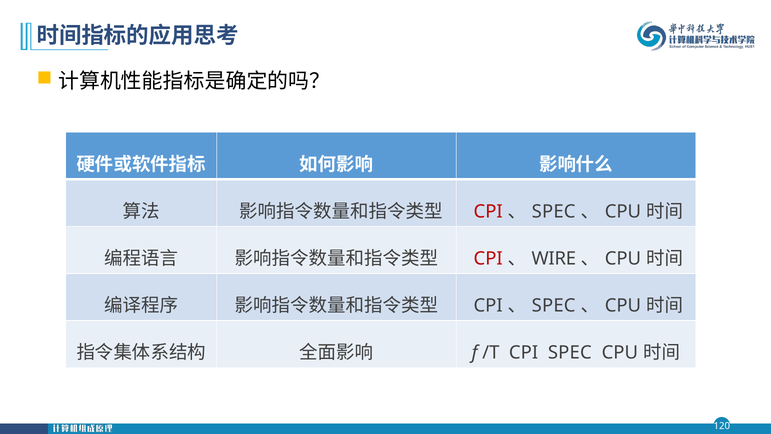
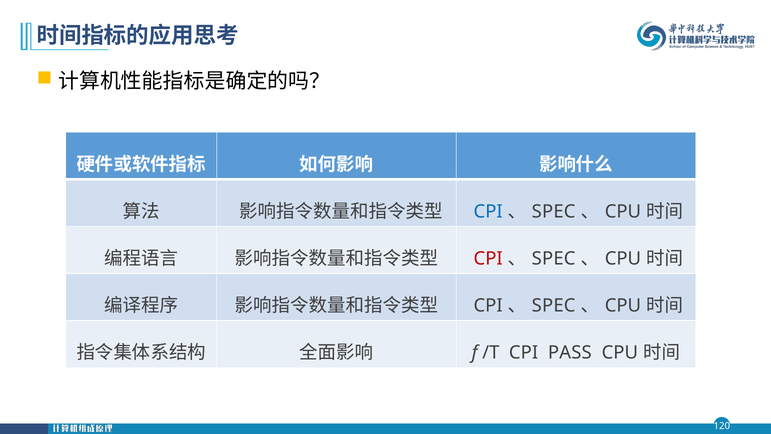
CPI at (488, 211) colour: red -> blue
WIRE at (554, 258): WIRE -> SPEC
CPI SPEC: SPEC -> PASS
